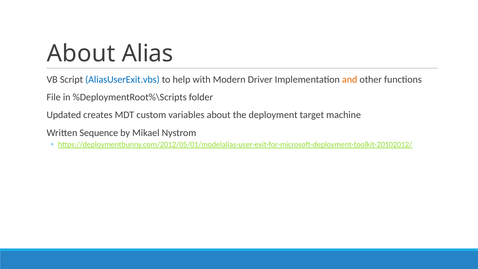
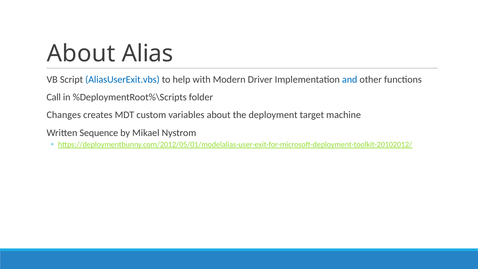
and colour: orange -> blue
File: File -> Call
Updated: Updated -> Changes
